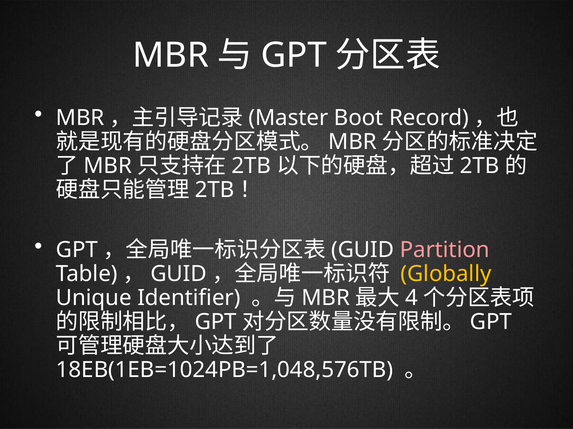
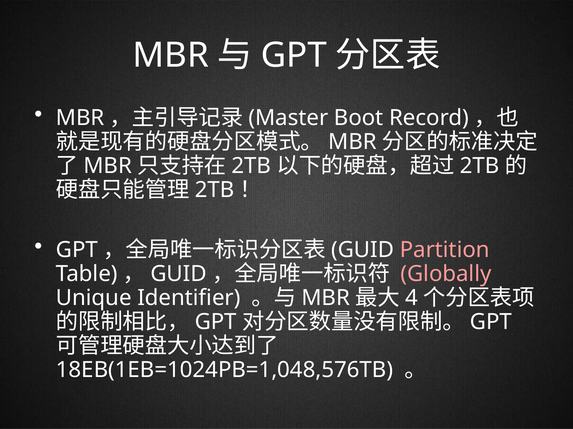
Globally colour: yellow -> pink
